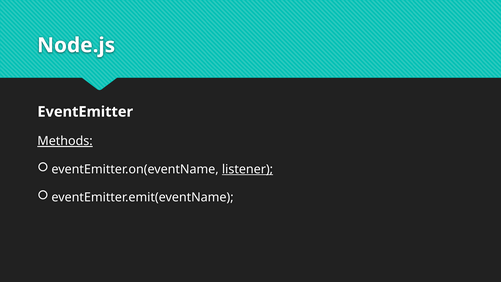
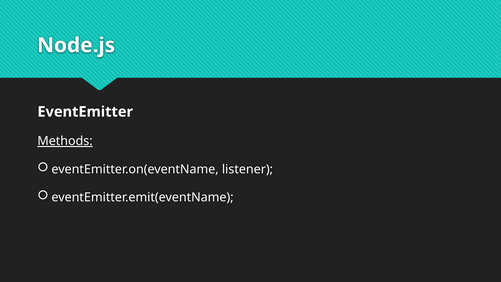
listener underline: present -> none
